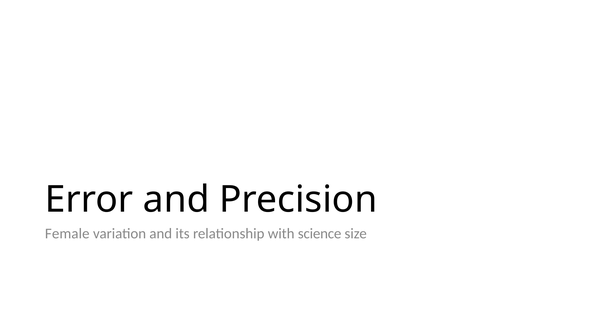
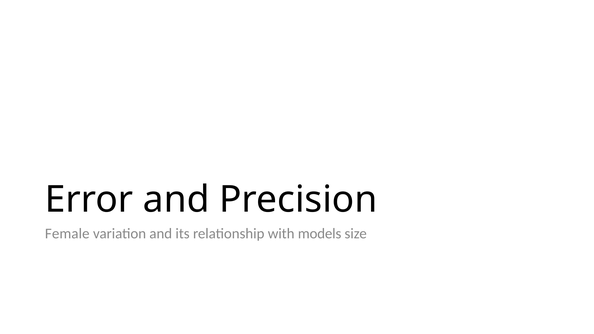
science: science -> models
